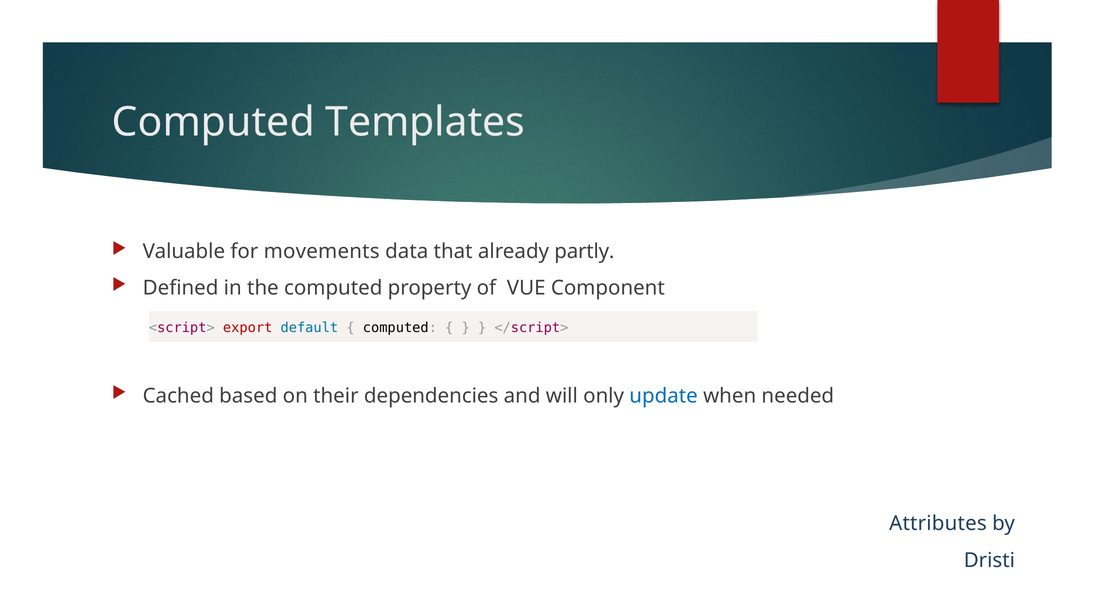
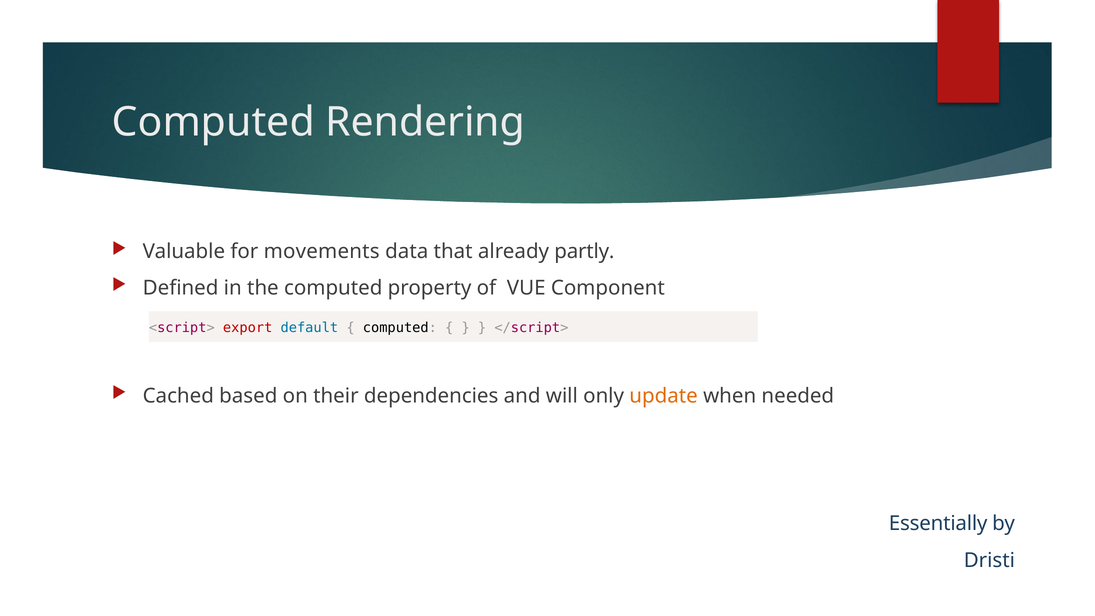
Templates: Templates -> Rendering
update colour: blue -> orange
Attributes: Attributes -> Essentially
